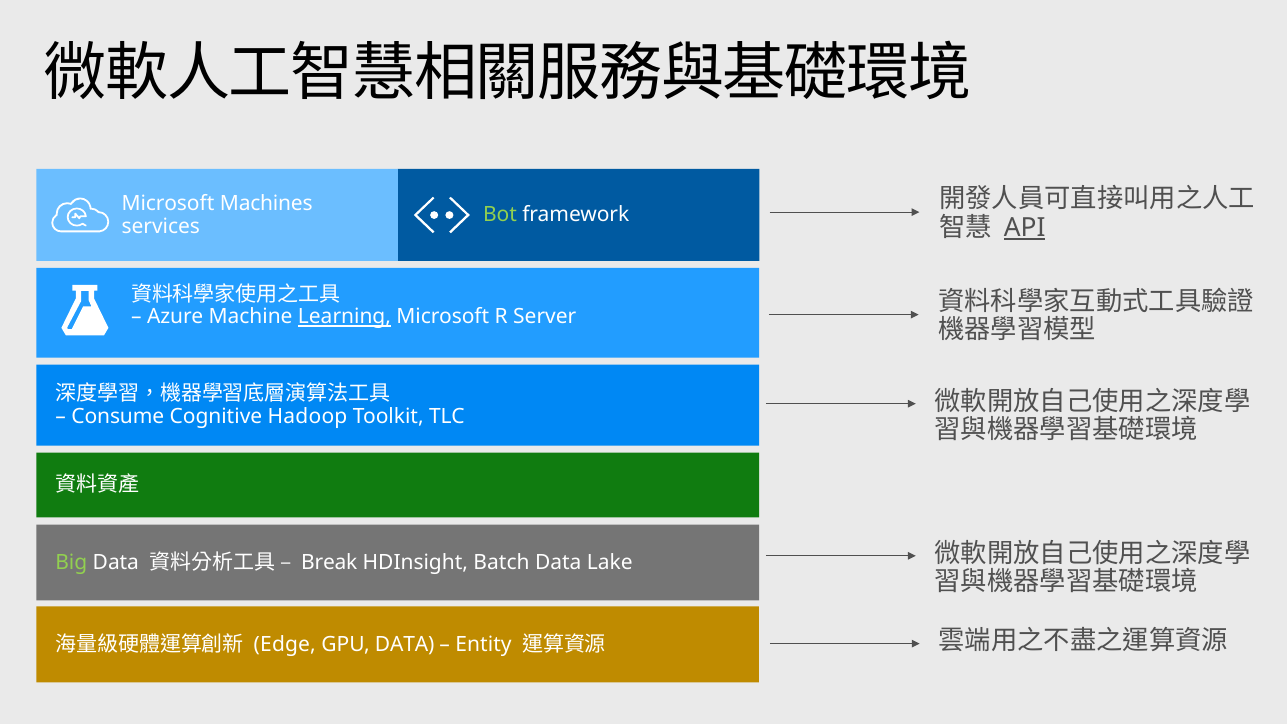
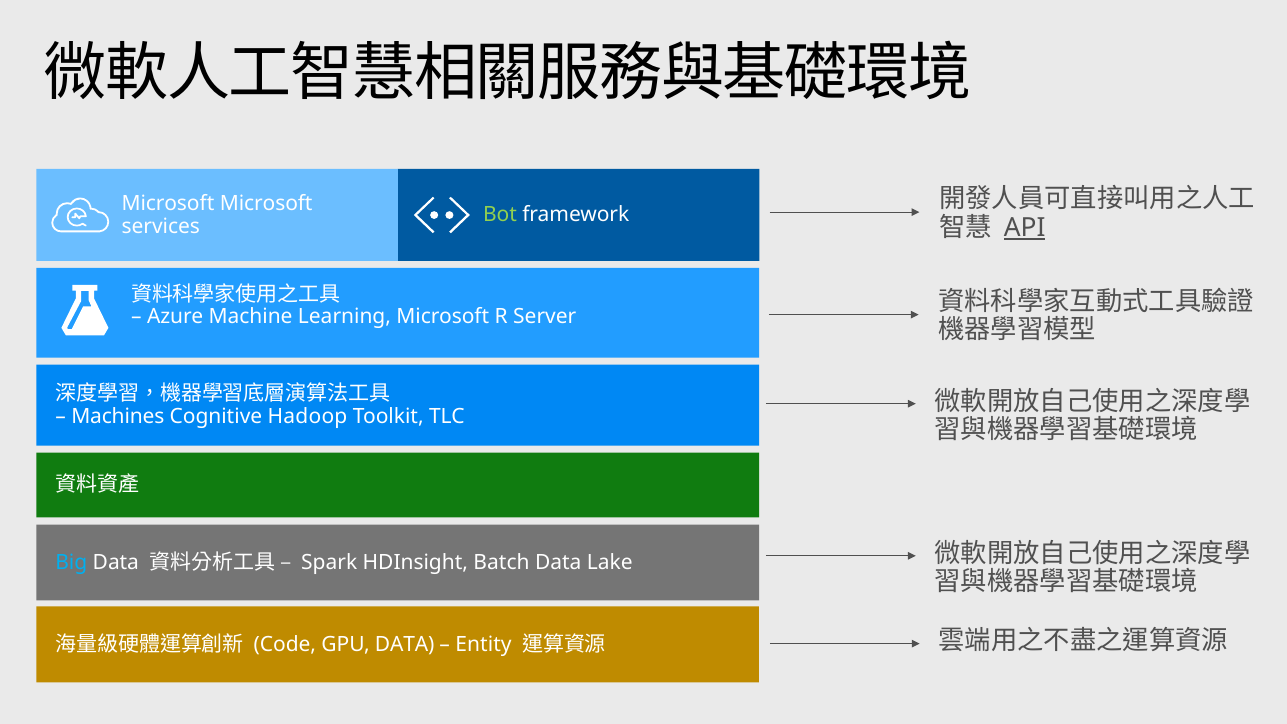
Microsoft Machines: Machines -> Microsoft
Learning underline: present -> none
Consume: Consume -> Machines
Big colour: light green -> light blue
Break: Break -> Spark
Edge: Edge -> Code
